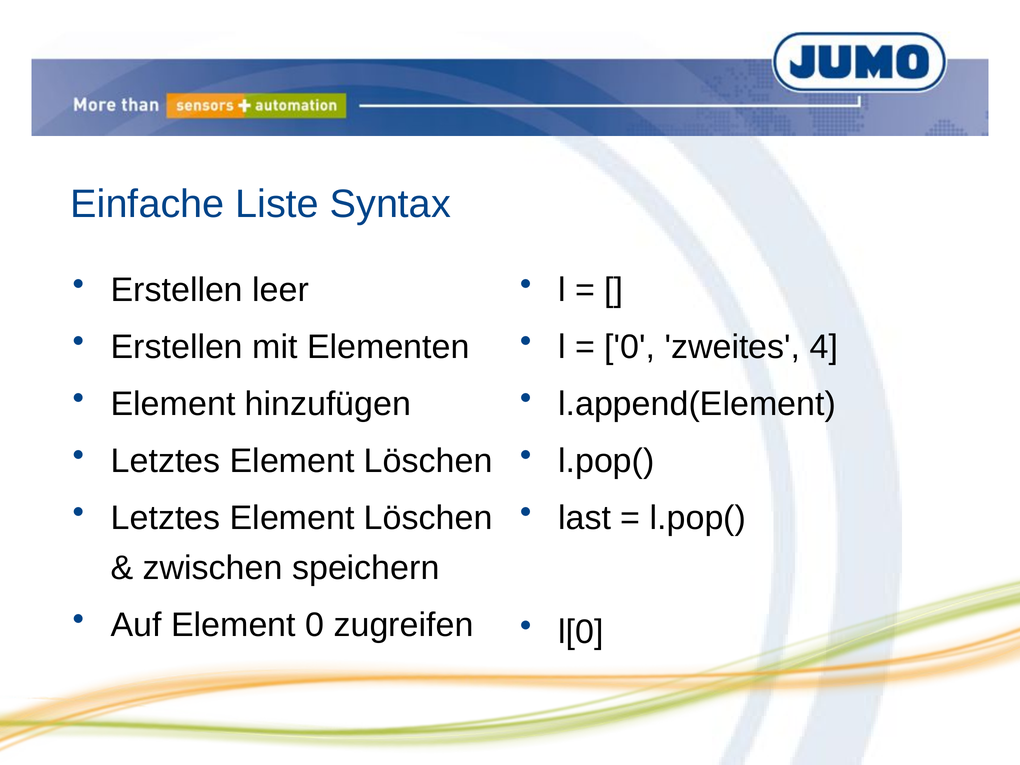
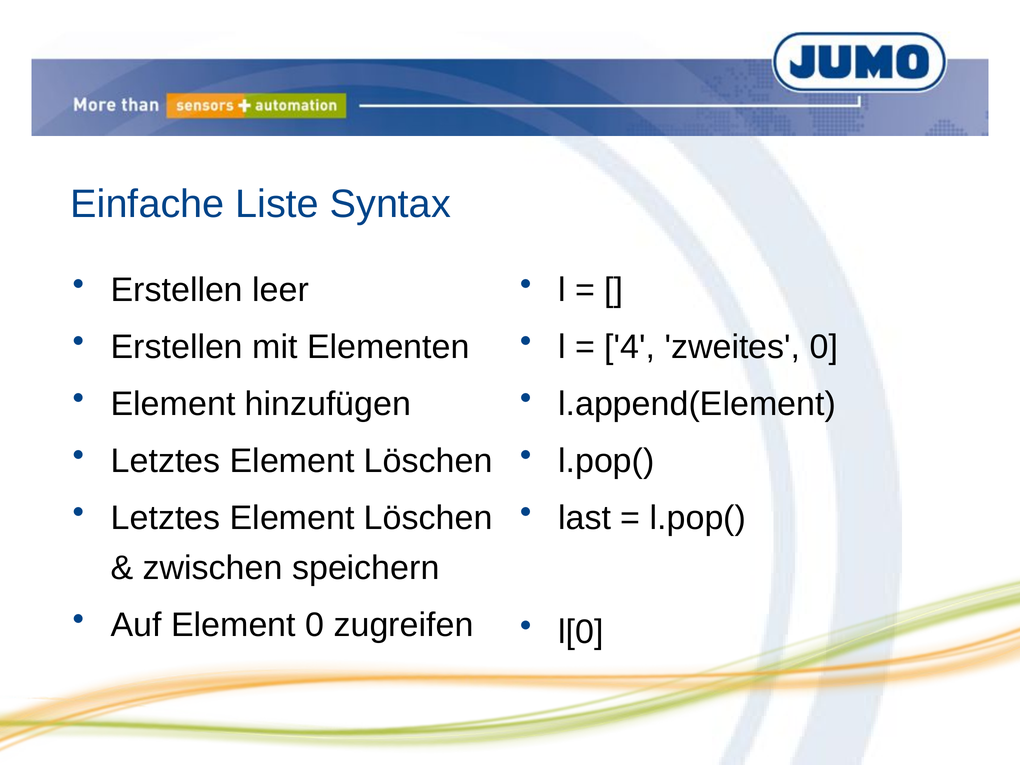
0 at (630, 347): 0 -> 4
zweites 4: 4 -> 0
